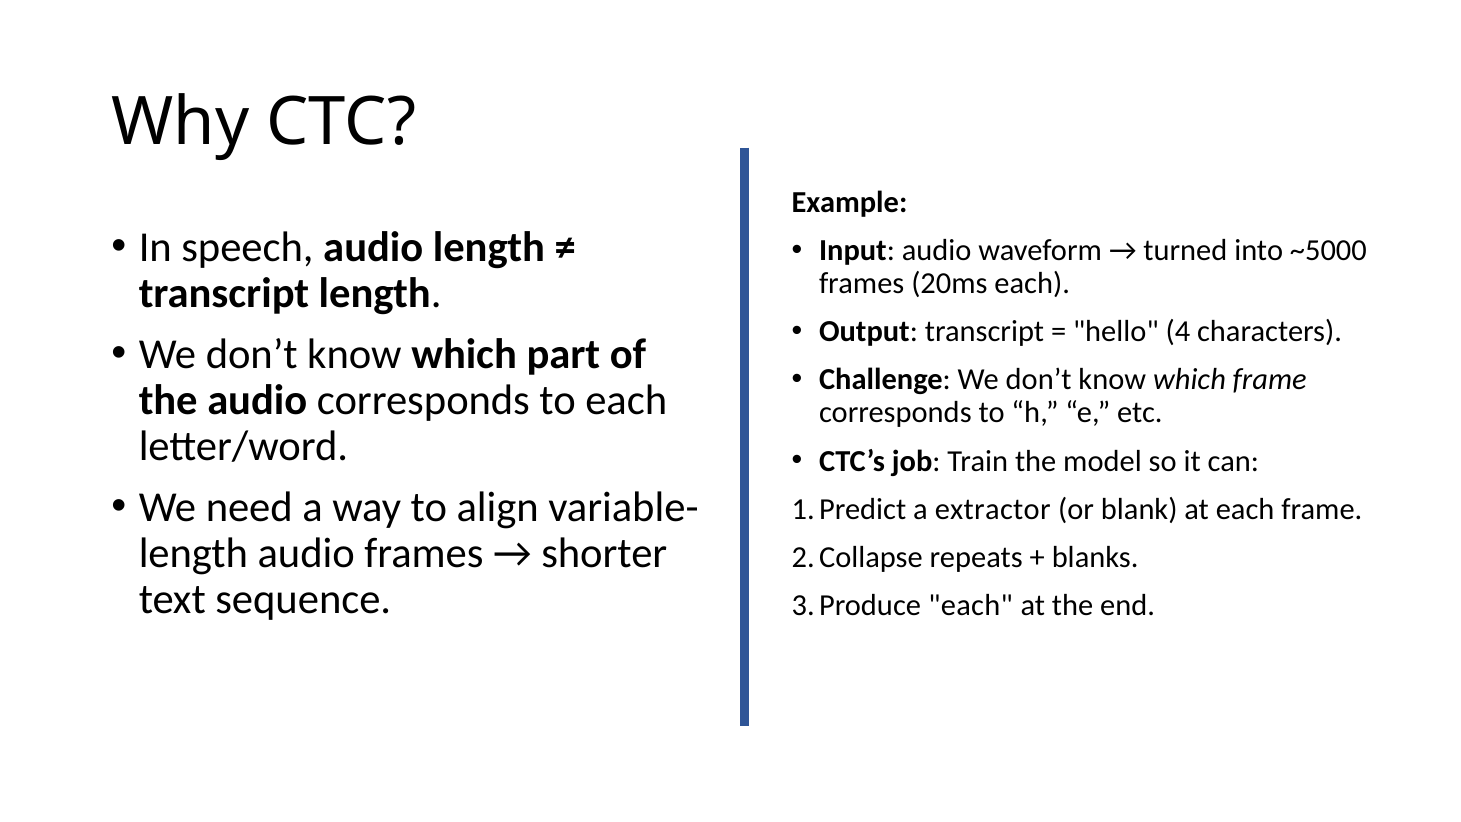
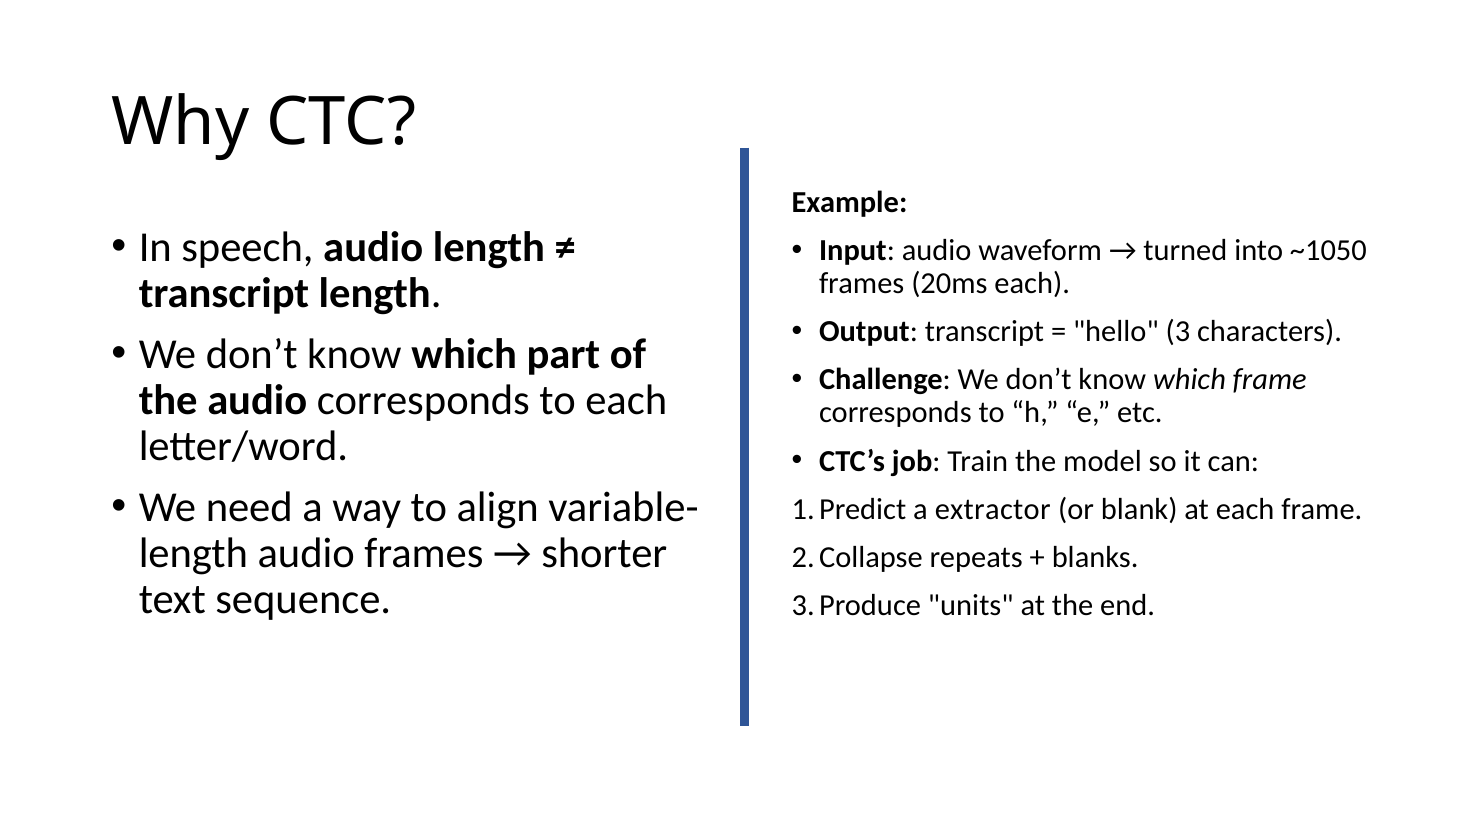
~5000: ~5000 -> ~1050
4: 4 -> 3
each at (971, 605): each -> units
